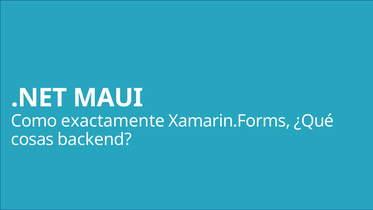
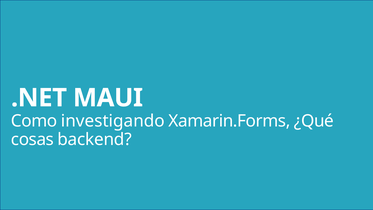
exactamente: exactamente -> investigando
